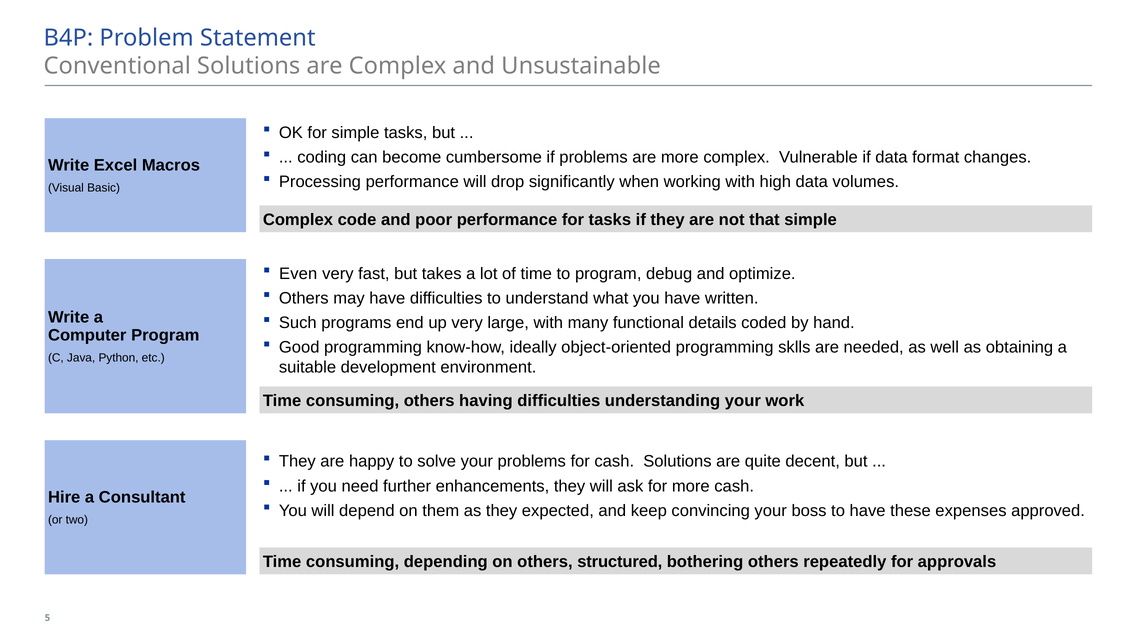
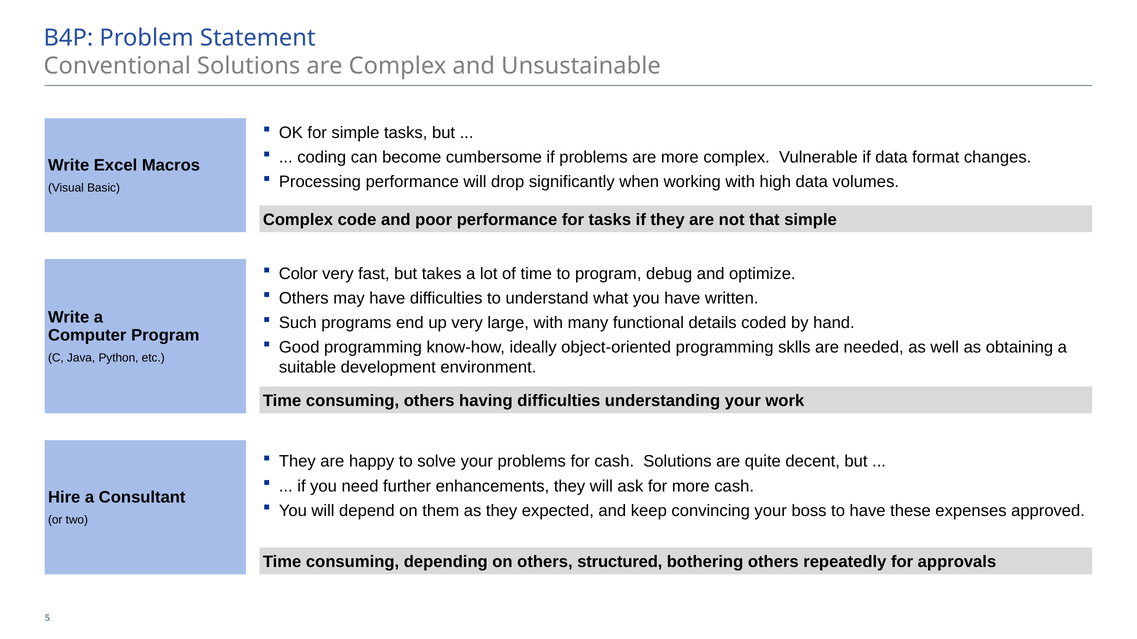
Even: Even -> Color
